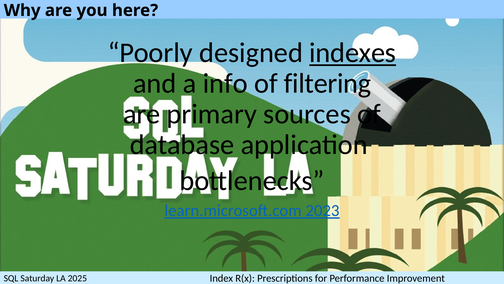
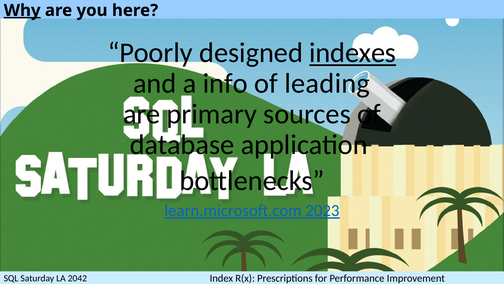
Why underline: none -> present
filtering: filtering -> leading
2025: 2025 -> 2042
